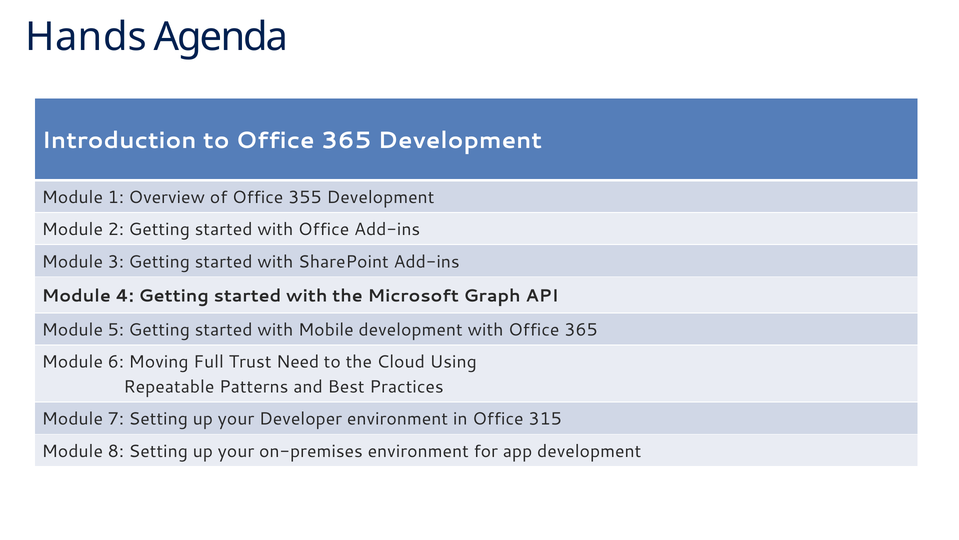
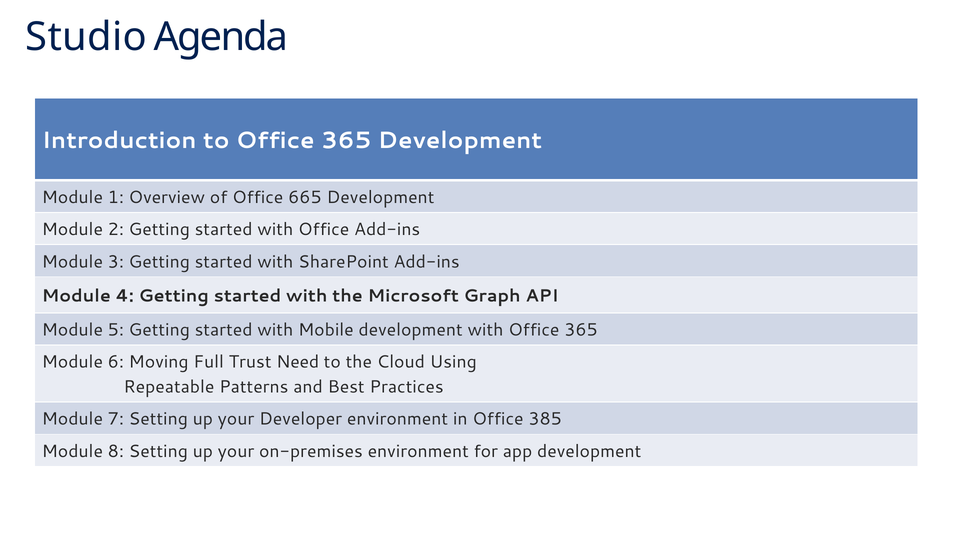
Hands: Hands -> Studio
355: 355 -> 665
315: 315 -> 385
